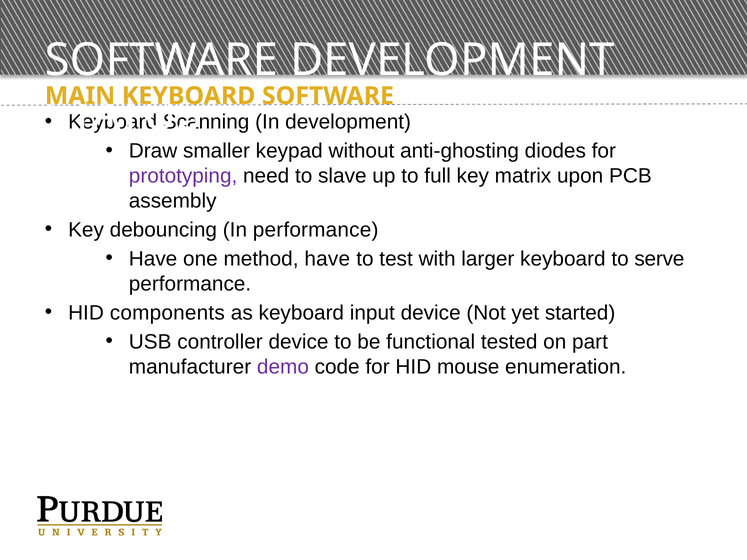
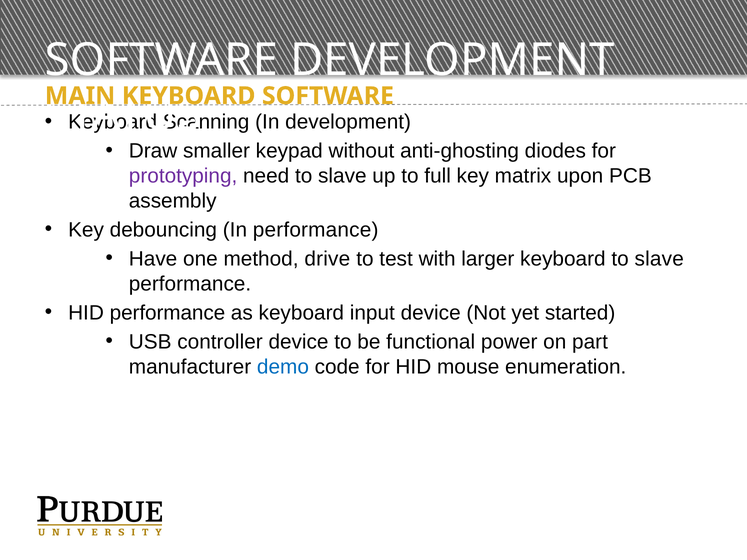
method have: have -> drive
keyboard to serve: serve -> slave
HID components: components -> performance
tested: tested -> power
demo colour: purple -> blue
